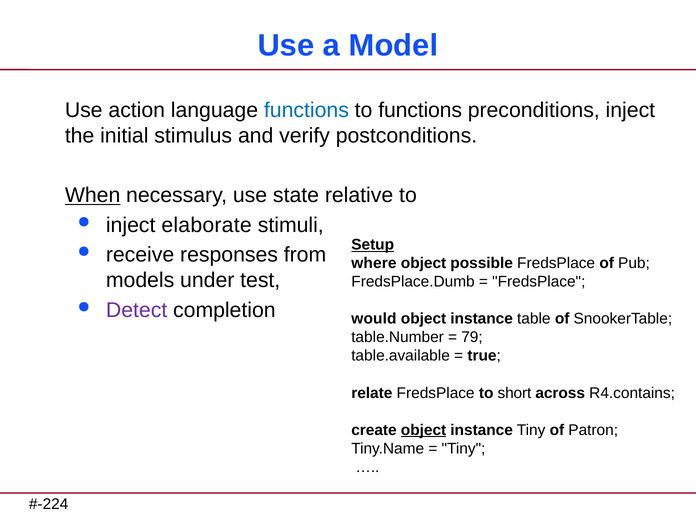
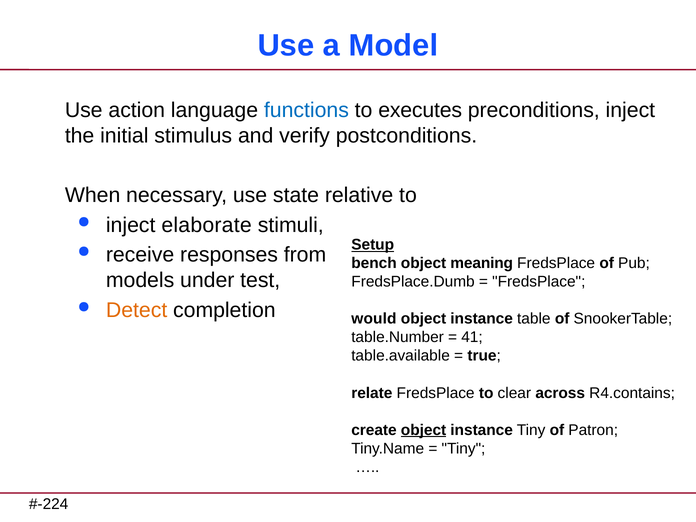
to functions: functions -> executes
When underline: present -> none
where: where -> bench
possible: possible -> meaning
Detect colour: purple -> orange
79: 79 -> 41
short: short -> clear
